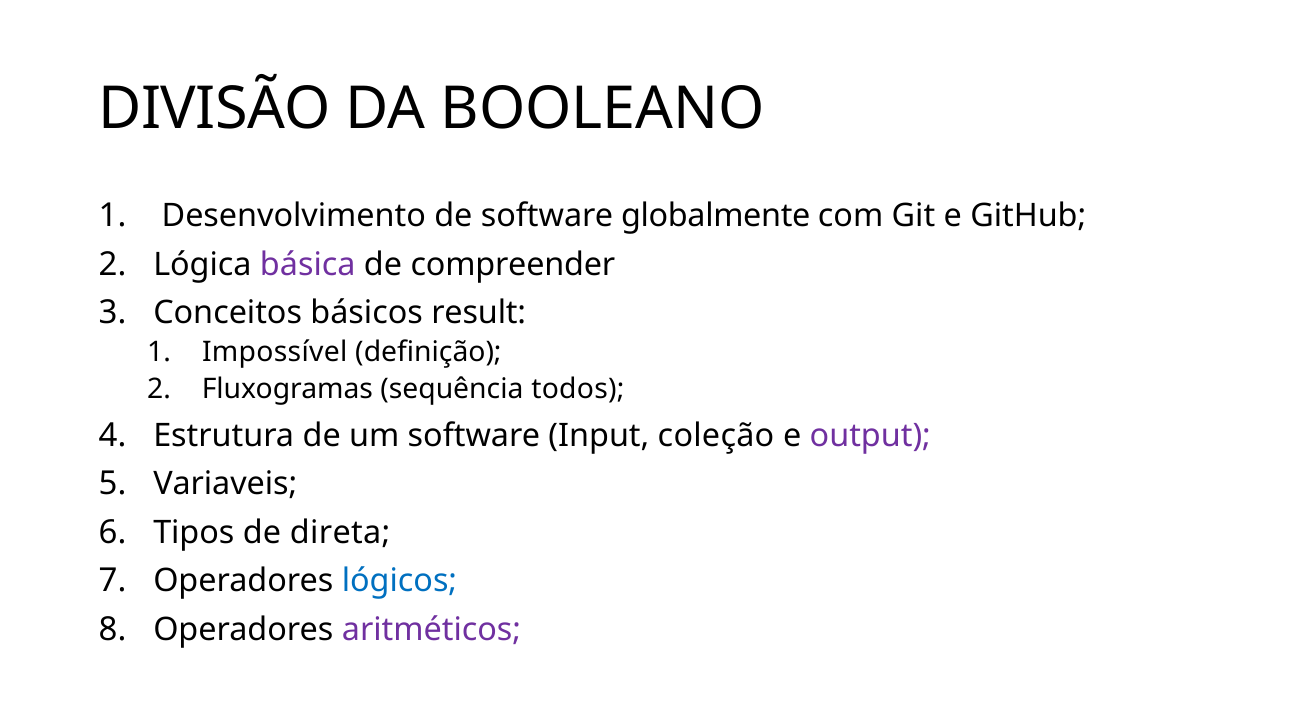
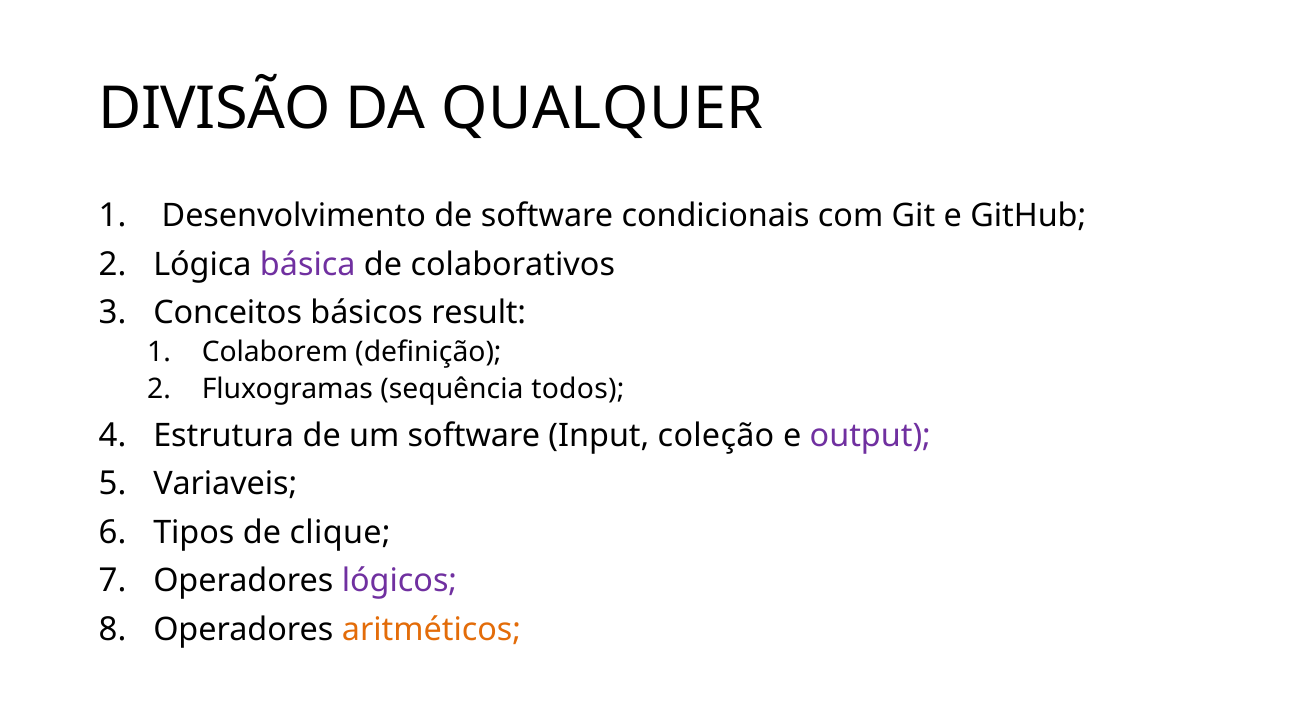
BOOLEANO: BOOLEANO -> QUALQUER
globalmente: globalmente -> condicionais
compreender: compreender -> colaborativos
Impossível: Impossível -> Colaborem
direta: direta -> clique
lógicos colour: blue -> purple
aritméticos colour: purple -> orange
